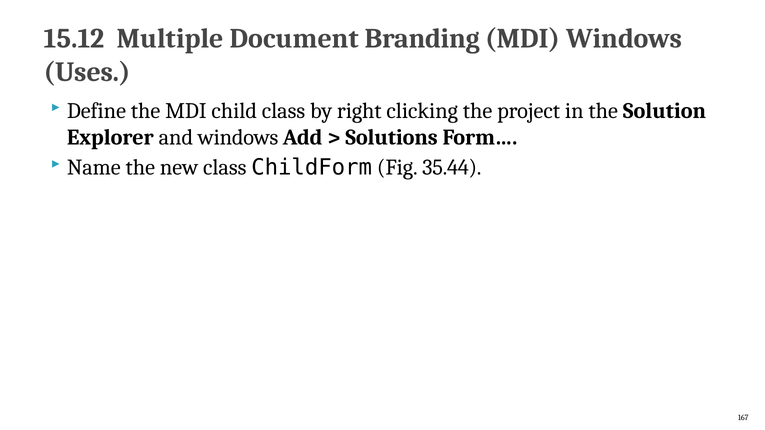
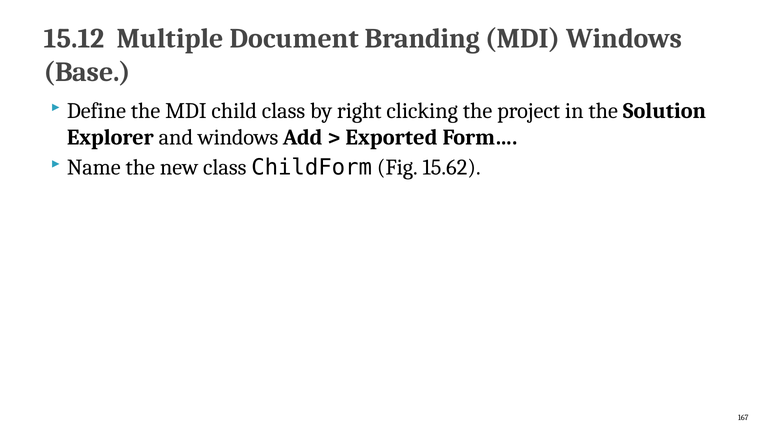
Uses: Uses -> Base
Solutions: Solutions -> Exported
35.44: 35.44 -> 15.62
